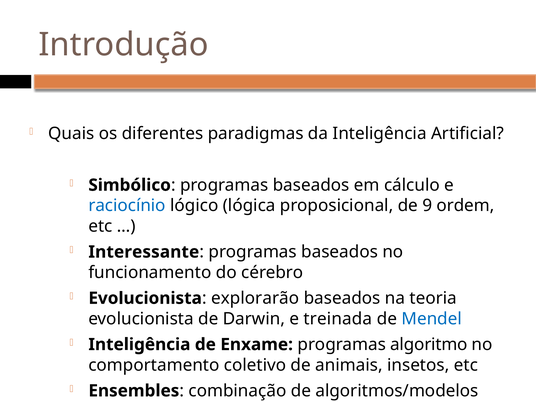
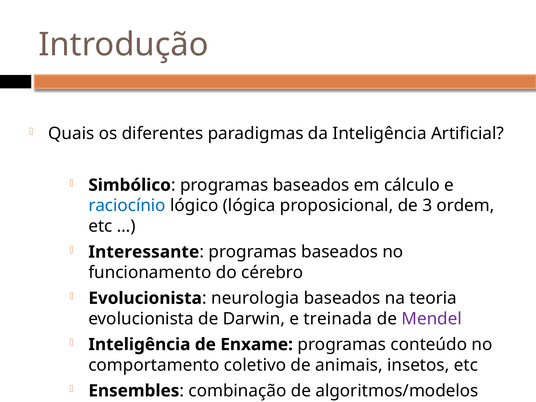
9: 9 -> 3
explorarão: explorarão -> neurologia
Mendel colour: blue -> purple
algoritmo: algoritmo -> conteúdo
